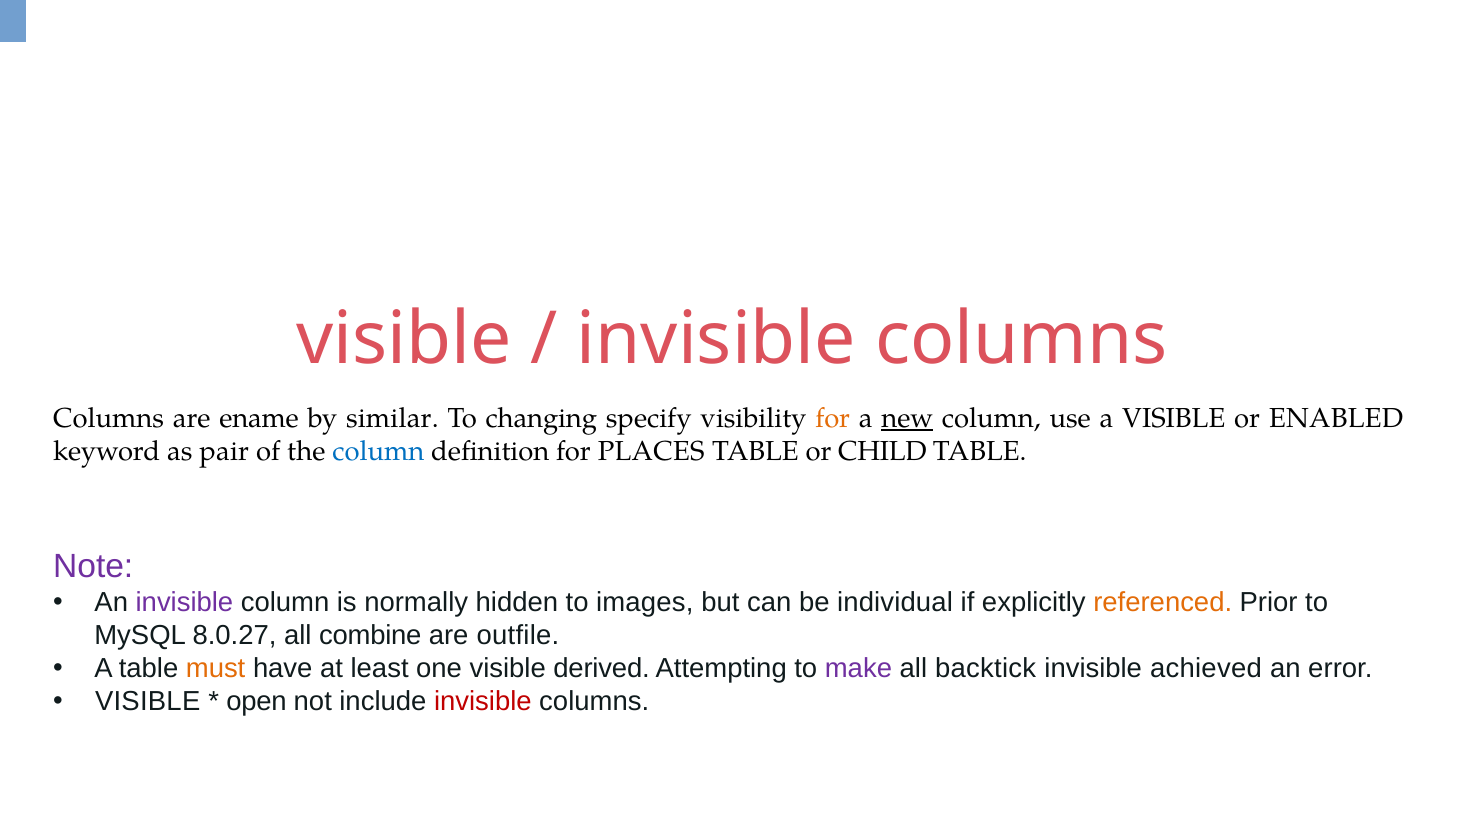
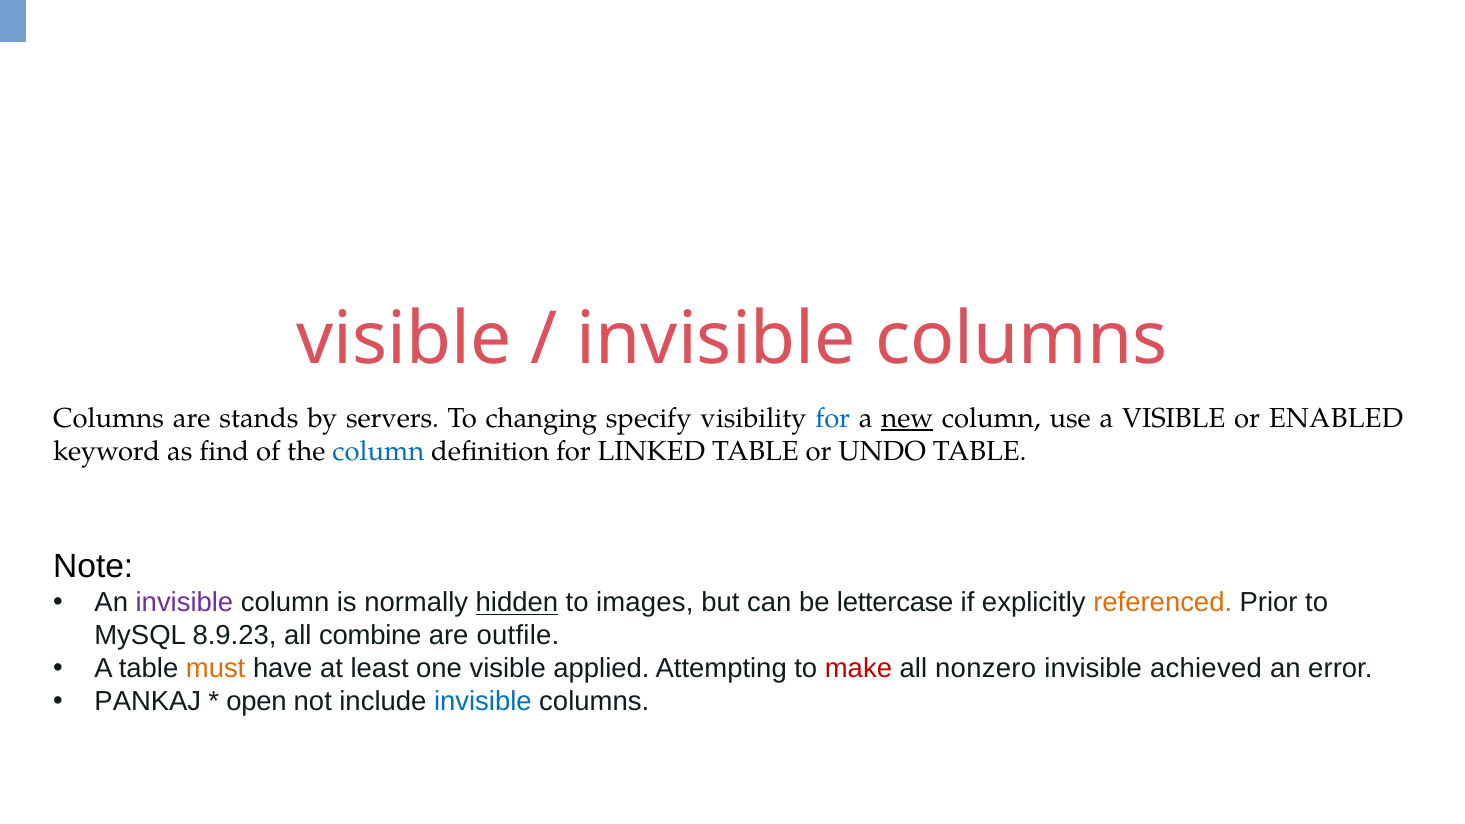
ename: ename -> stands
similar: similar -> servers
for at (833, 418) colour: orange -> blue
pair: pair -> find
PLACES: PLACES -> LINKED
CHILD: CHILD -> UNDO
Note colour: purple -> black
hidden underline: none -> present
individual: individual -> lettercase
8.0.27: 8.0.27 -> 8.9.23
derived: derived -> applied
make colour: purple -> red
backtick: backtick -> nonzero
VISIBLE at (148, 702): VISIBLE -> PANKAJ
invisible at (483, 702) colour: red -> blue
